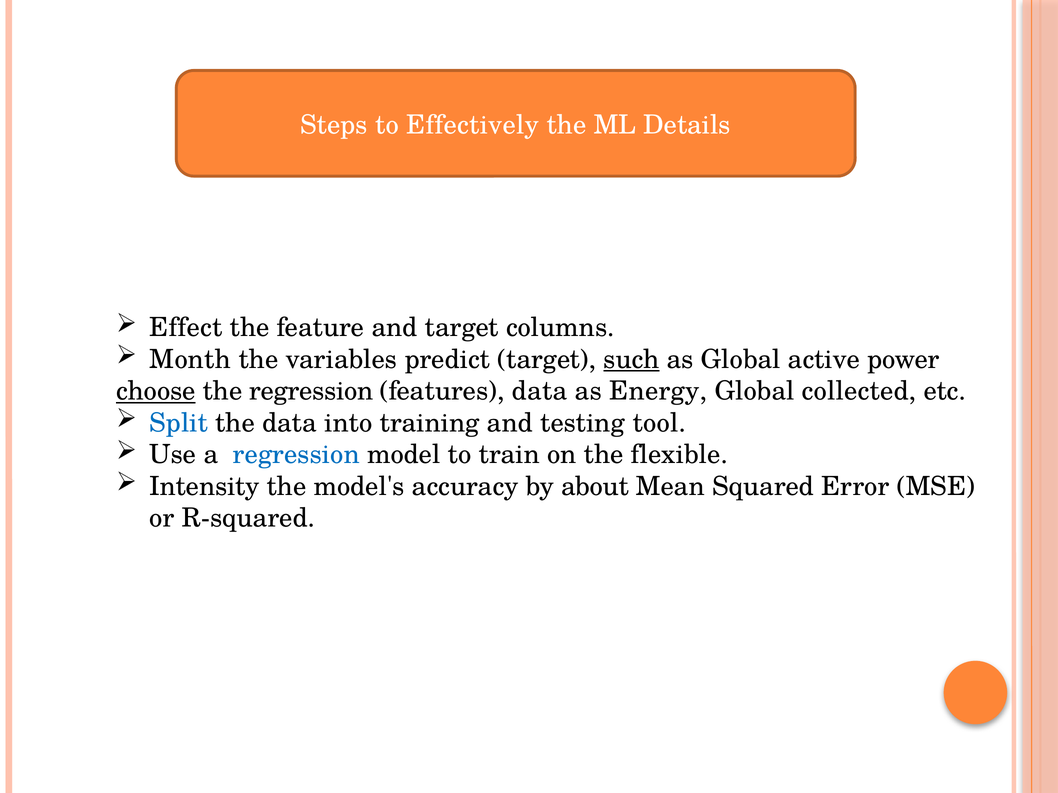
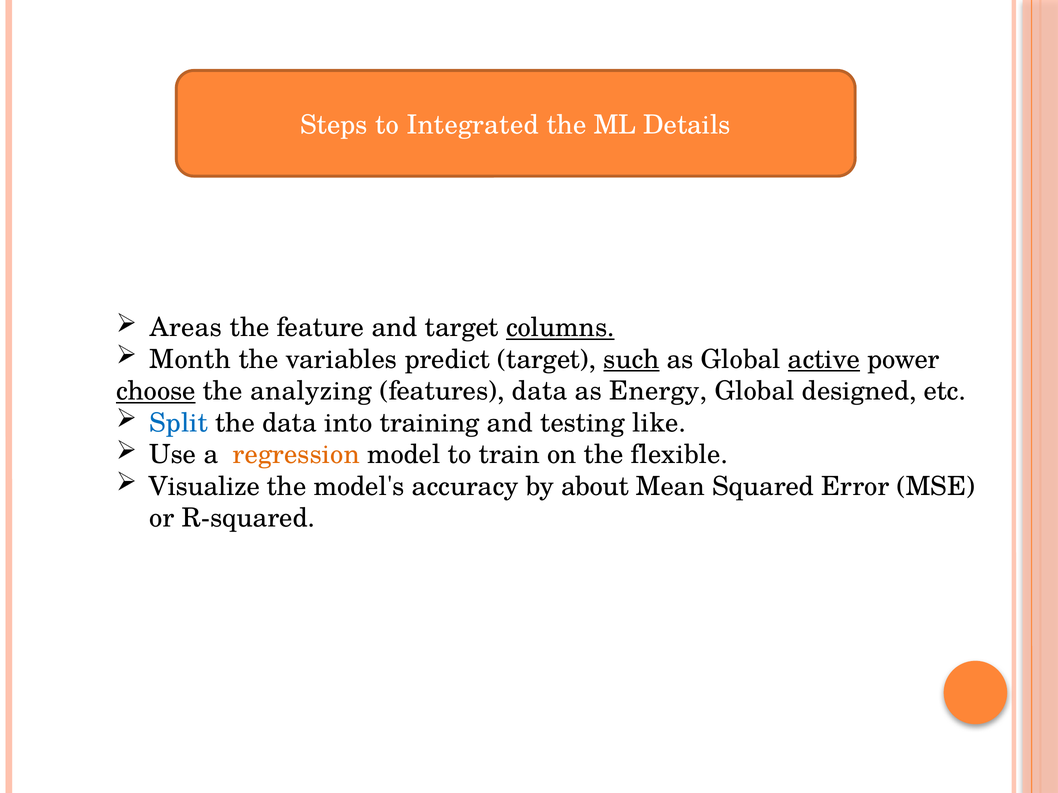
Effectively: Effectively -> Integrated
Effect: Effect -> Areas
columns underline: none -> present
active underline: none -> present
the regression: regression -> analyzing
collected: collected -> designed
tool: tool -> like
regression at (296, 455) colour: blue -> orange
Intensity: Intensity -> Visualize
